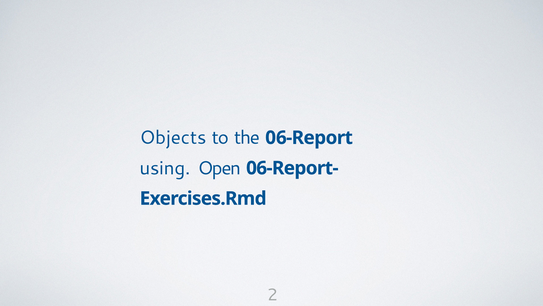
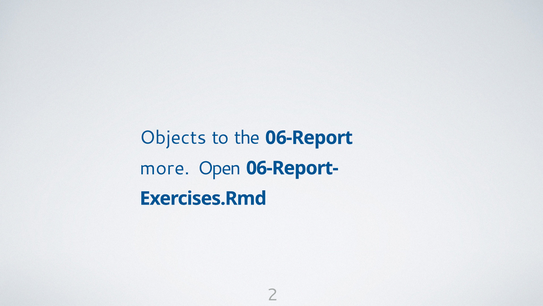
using: using -> more
